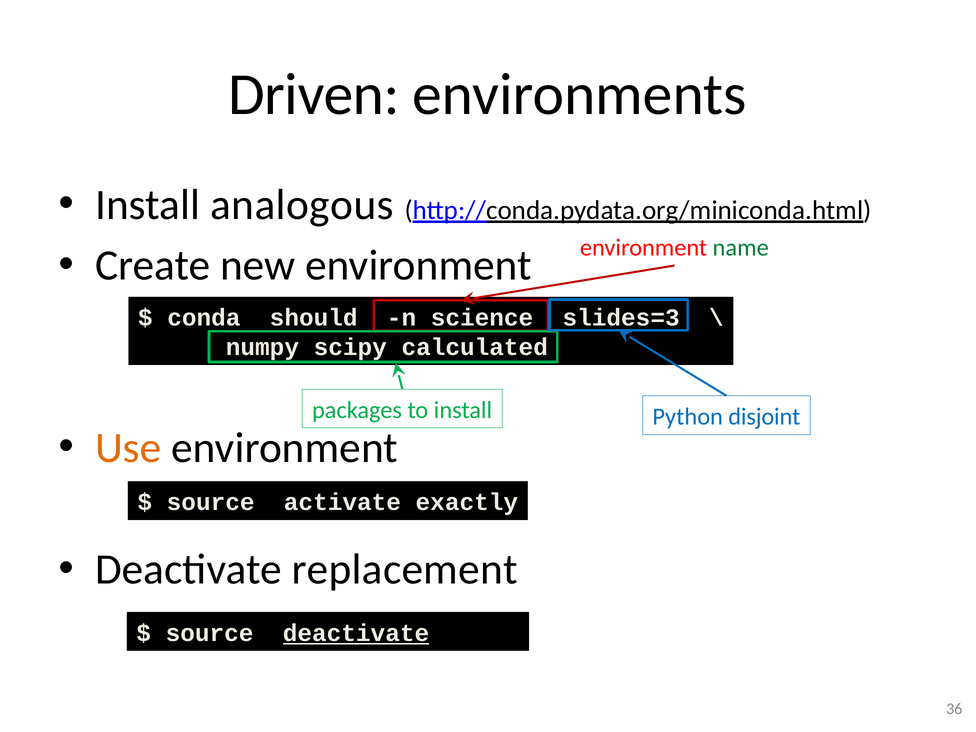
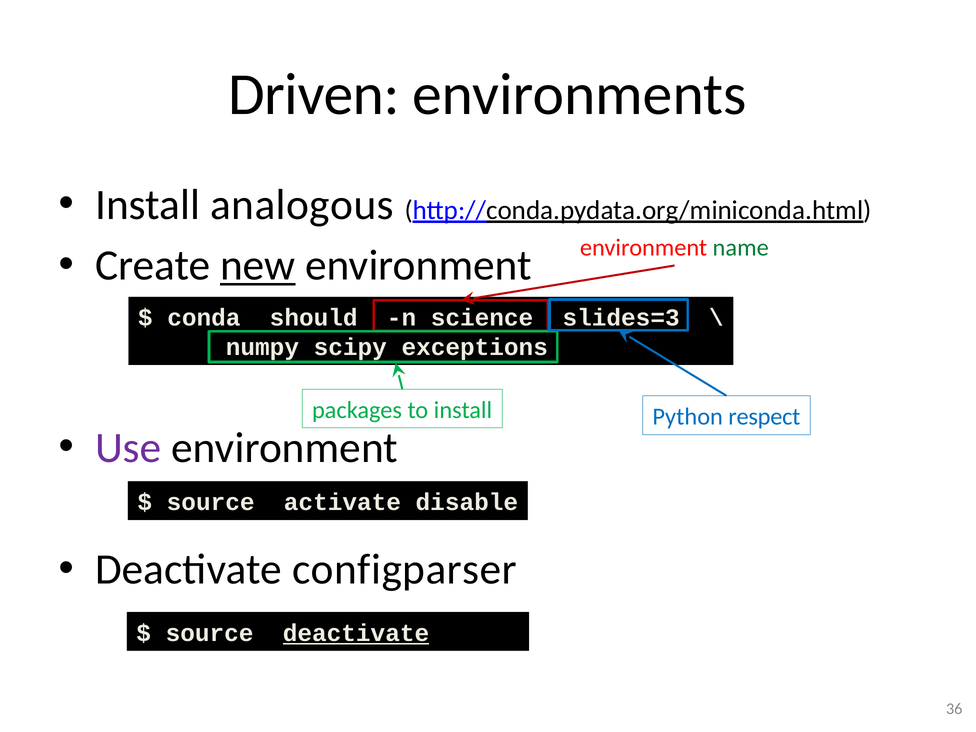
new underline: none -> present
calculated: calculated -> exceptions
disjoint: disjoint -> respect
Use colour: orange -> purple
exactly: exactly -> disable
replacement: replacement -> configparser
